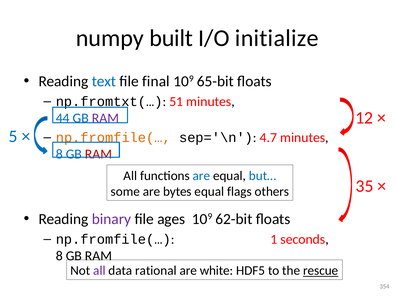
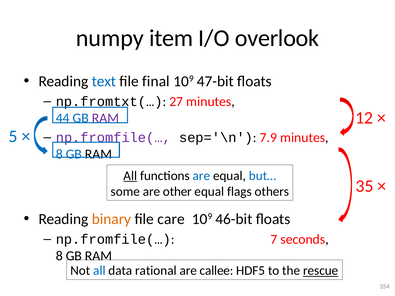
built: built -> item
initialize: initialize -> overlook
65-bit: 65-bit -> 47-bit
51: 51 -> 27
np.fromfile(… at (113, 138) colour: orange -> purple
4.7: 4.7 -> 7.9
RAM at (99, 154) colour: red -> black
All at (130, 176) underline: none -> present
bytes: bytes -> other
binary colour: purple -> orange
ages: ages -> care
62-bit: 62-bit -> 46-bit
1: 1 -> 7
all at (99, 271) colour: purple -> blue
white: white -> callee
